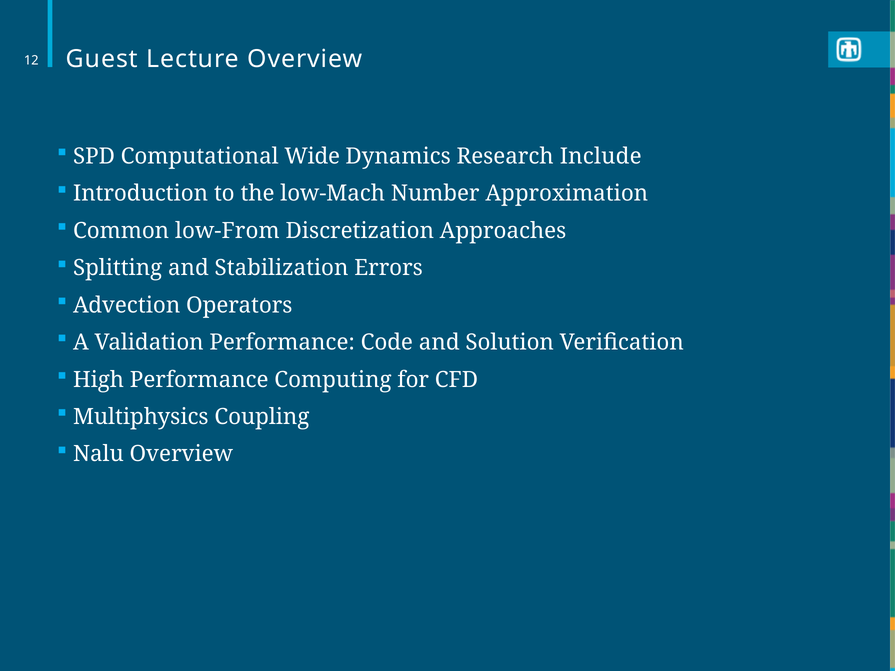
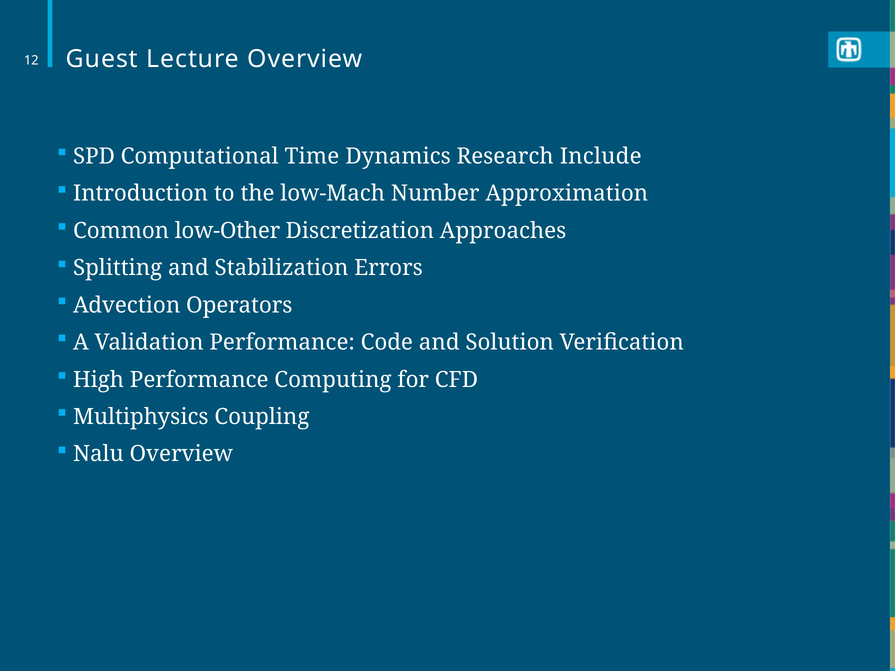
Wide: Wide -> Time
low-From: low-From -> low-Other
